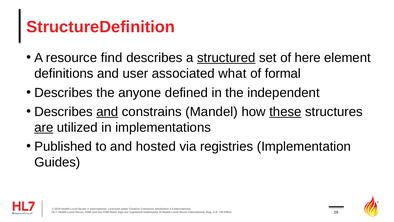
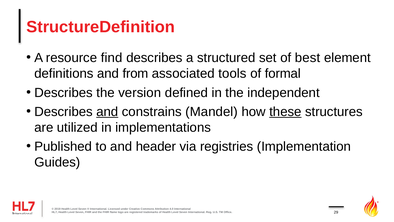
structured underline: present -> none
here: here -> best
user: user -> from
what: what -> tools
anyone: anyone -> version
are at (44, 127) underline: present -> none
hosted: hosted -> header
